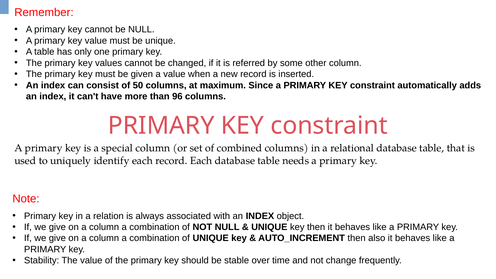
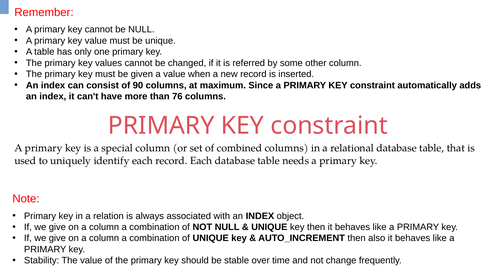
50: 50 -> 90
96: 96 -> 76
